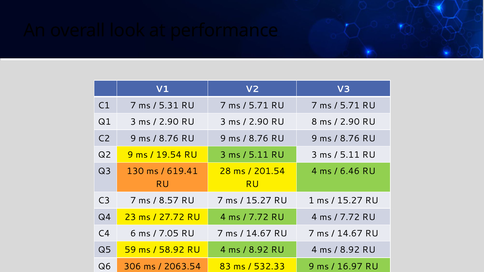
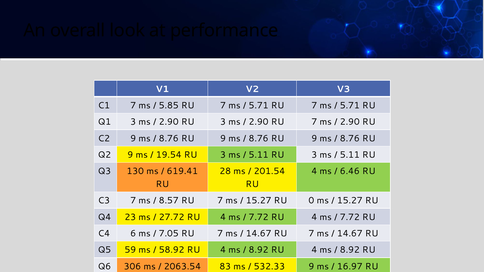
5.31: 5.31 -> 5.85
2.90 RU 8: 8 -> 7
1: 1 -> 0
